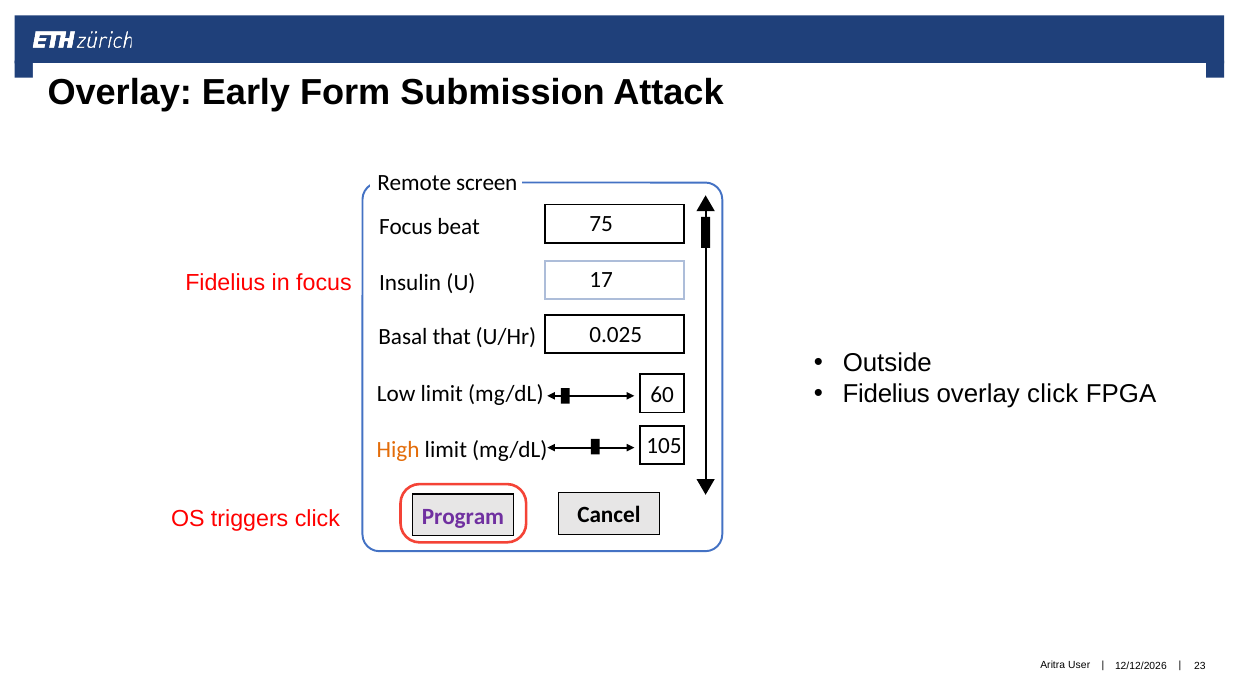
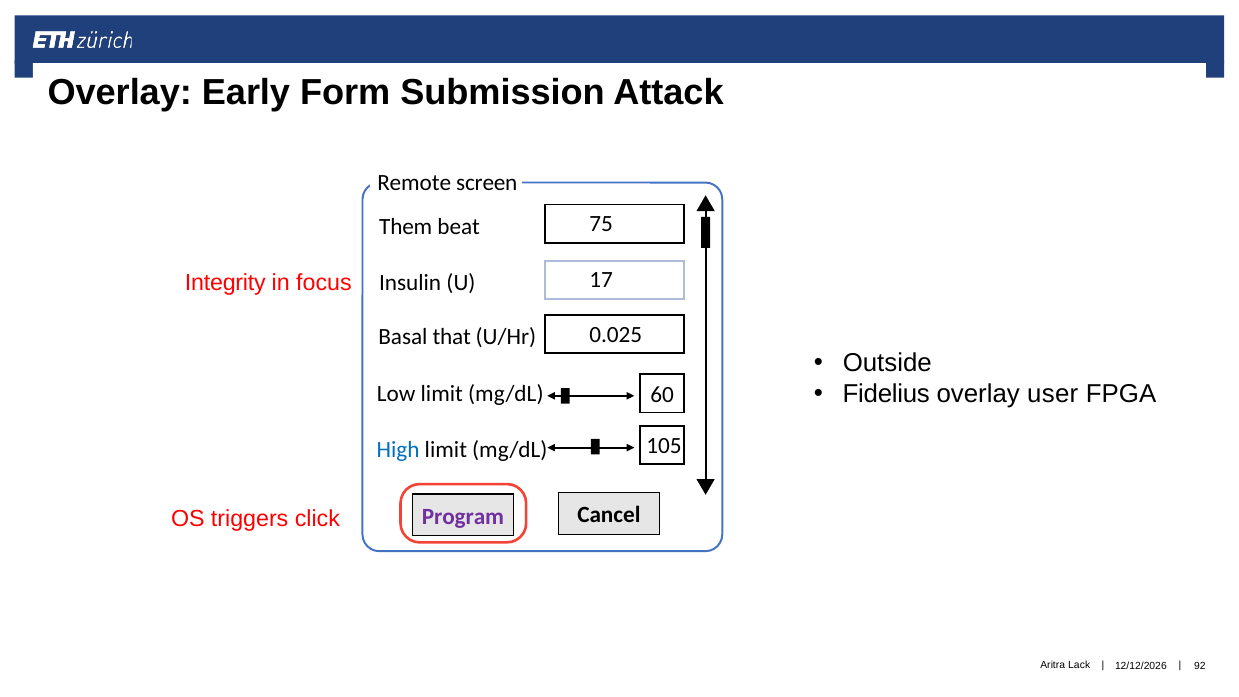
Focus at (406, 226): Focus -> Them
Fidelius at (225, 282): Fidelius -> Integrity
overlay click: click -> user
High colour: orange -> blue
23: 23 -> 92
User: User -> Lack
